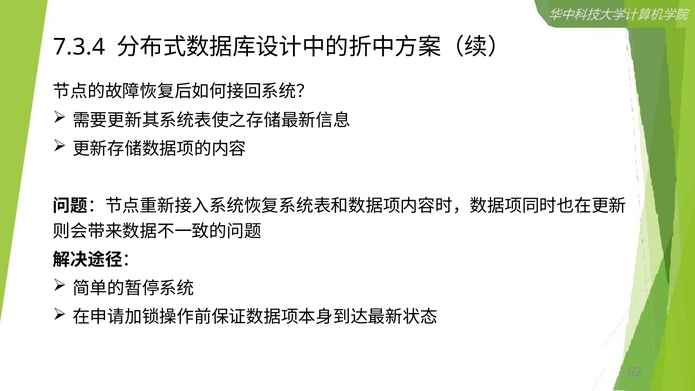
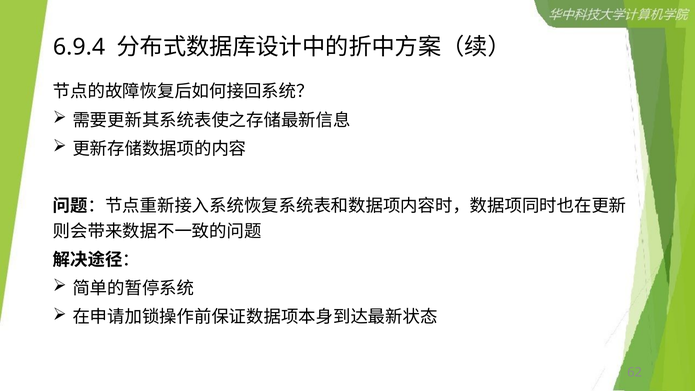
7.3.4: 7.3.4 -> 6.9.4
